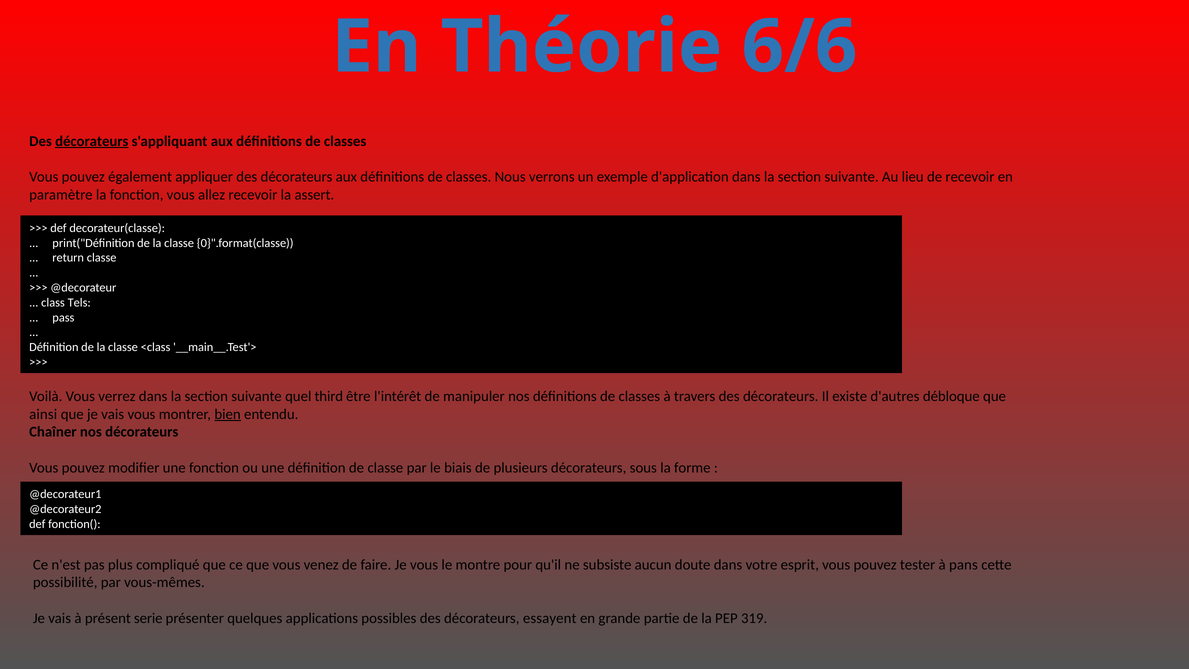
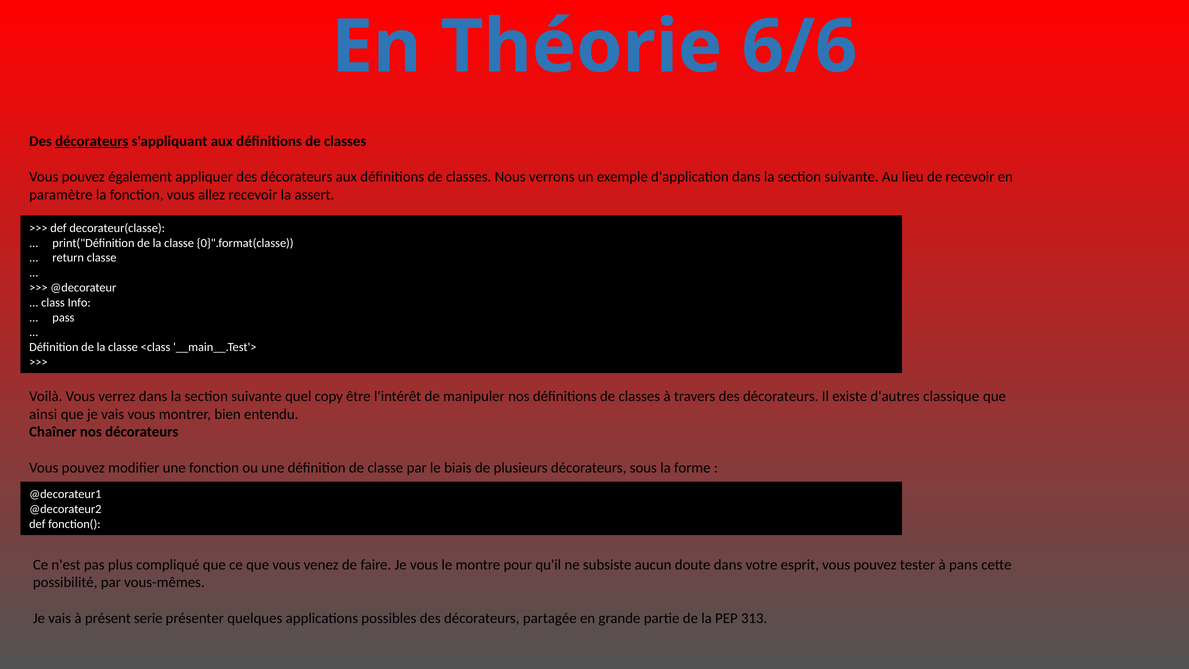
Tels: Tels -> Info
third: third -> copy
débloque: débloque -> classique
bien underline: present -> none
essayent: essayent -> partagée
319: 319 -> 313
